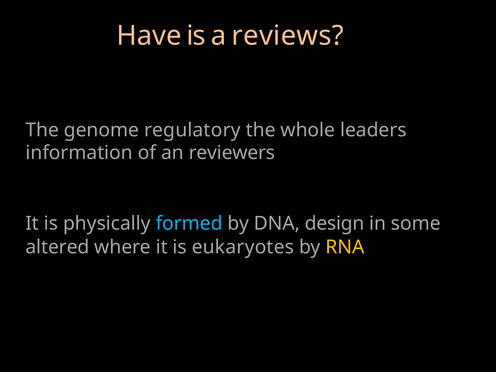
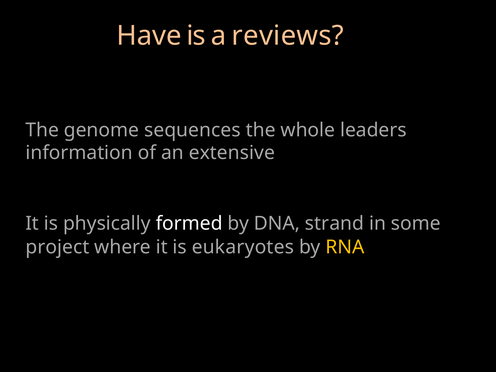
regulatory: regulatory -> sequences
reviewers: reviewers -> extensive
formed colour: light blue -> white
design: design -> strand
altered: altered -> project
